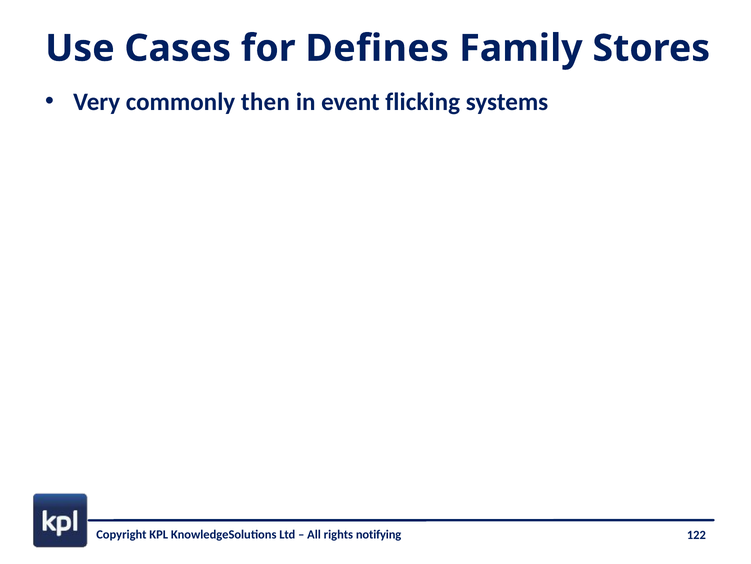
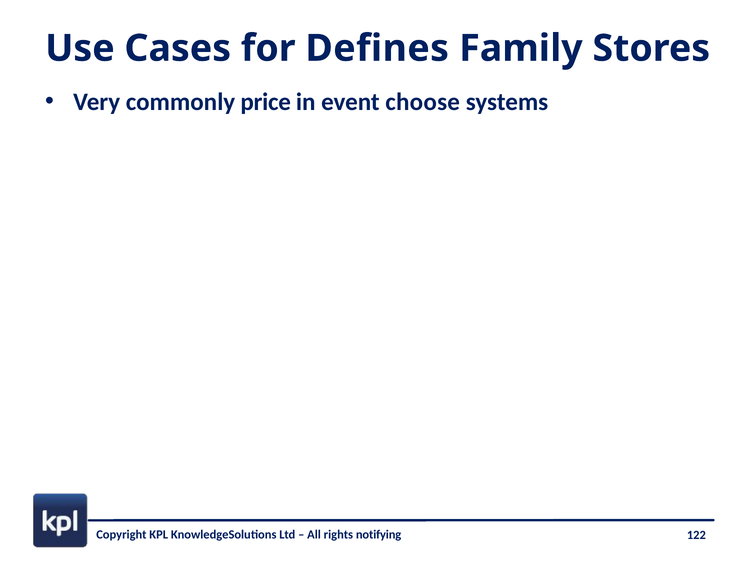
then: then -> price
flicking: flicking -> choose
